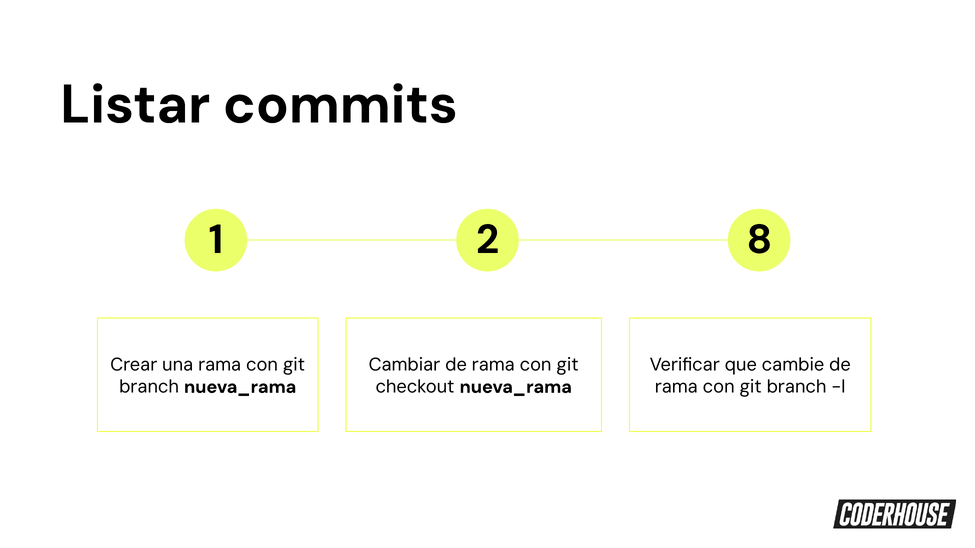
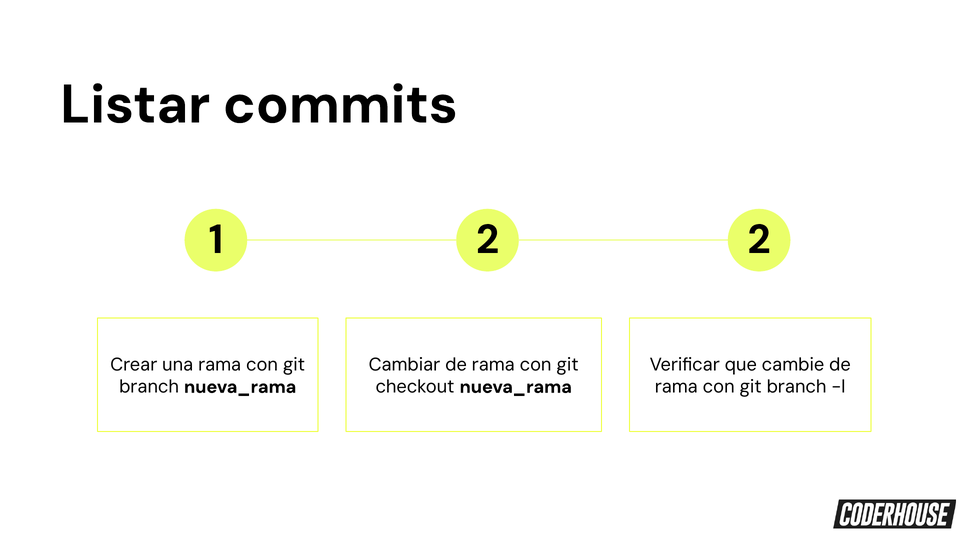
2 8: 8 -> 2
